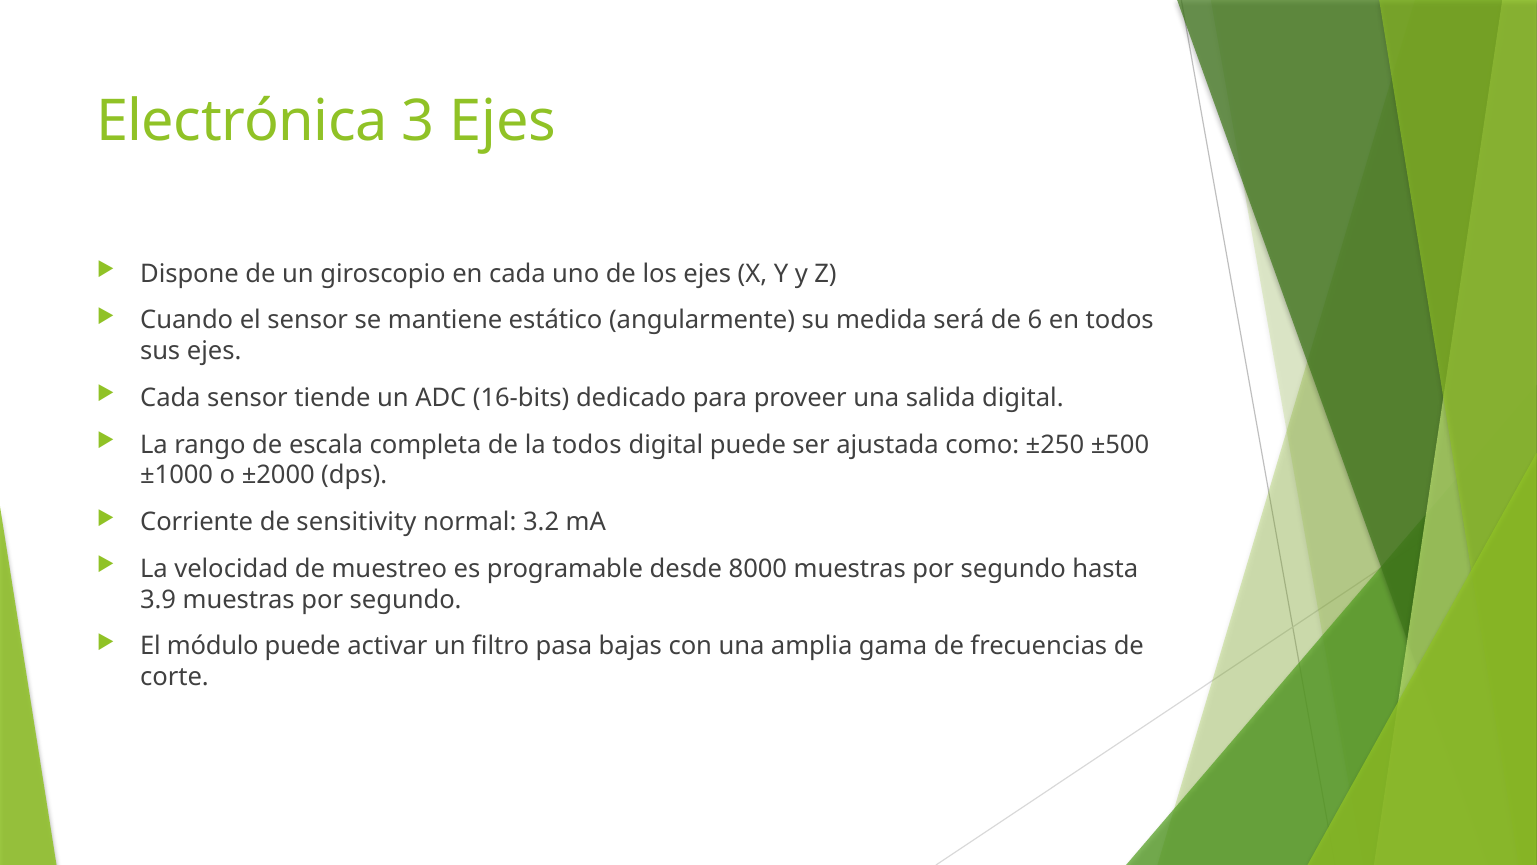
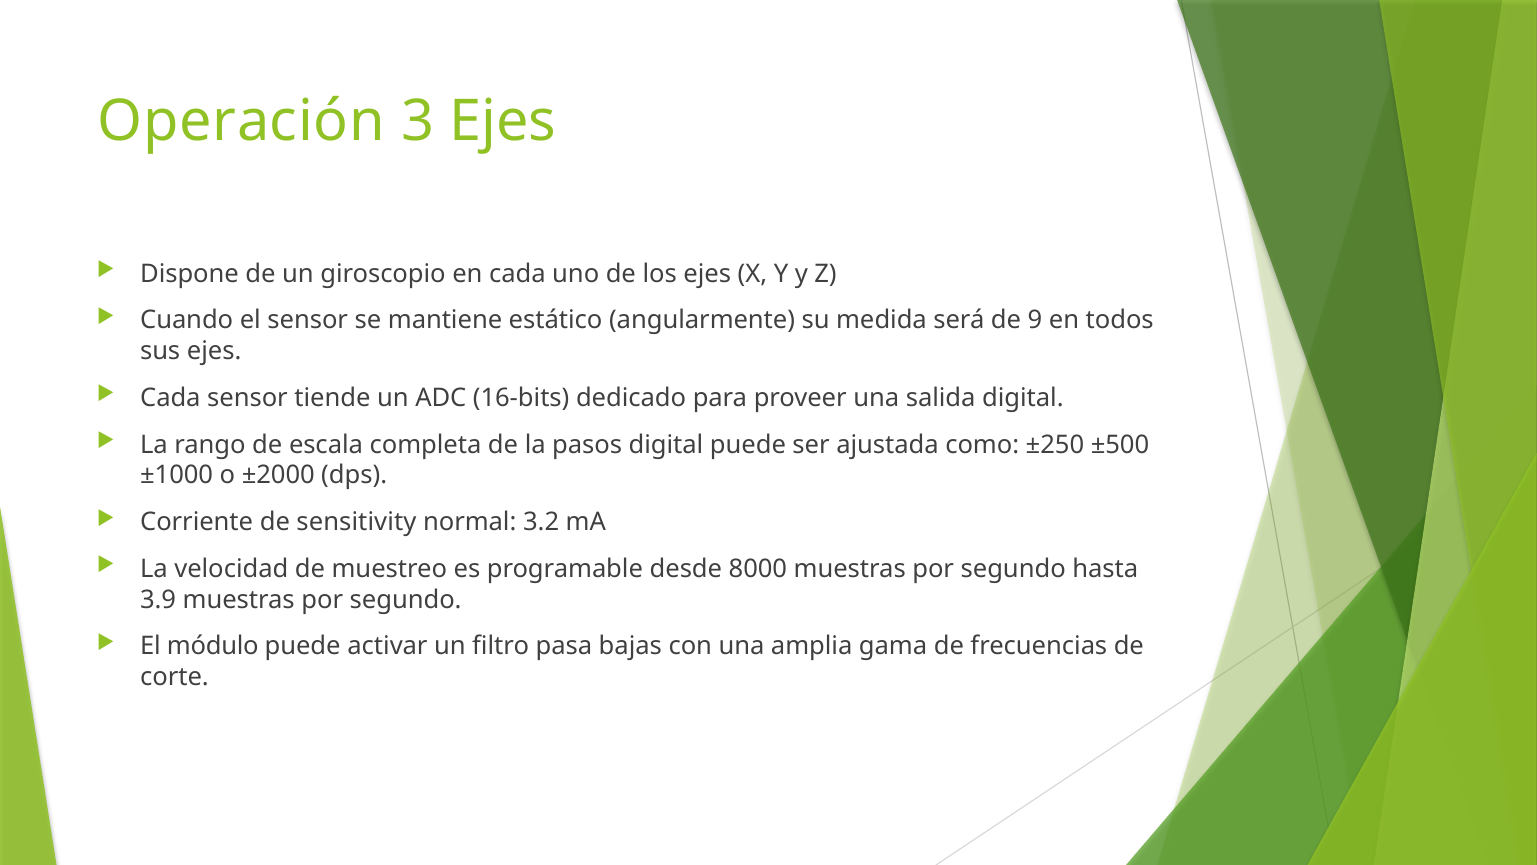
Electrónica: Electrónica -> Operación
6: 6 -> 9
la todos: todos -> pasos
